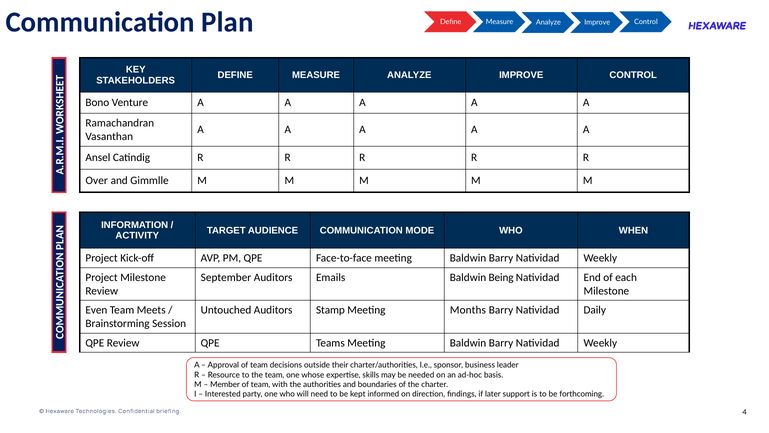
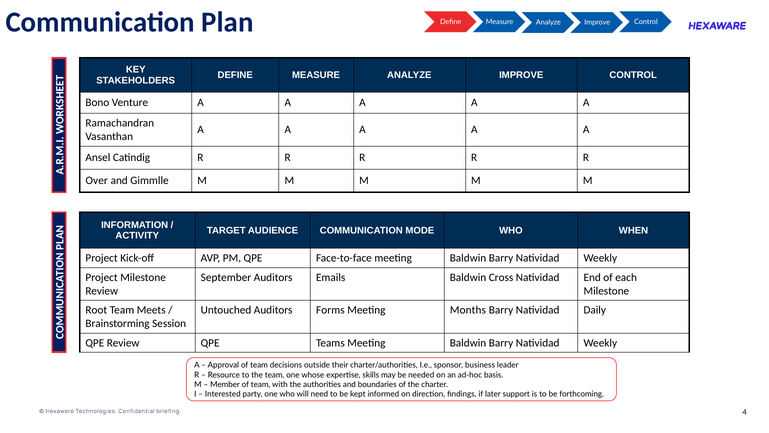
Being: Being -> Cross
Even: Even -> Root
Stamp: Stamp -> Forms
